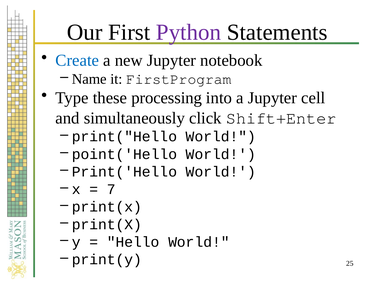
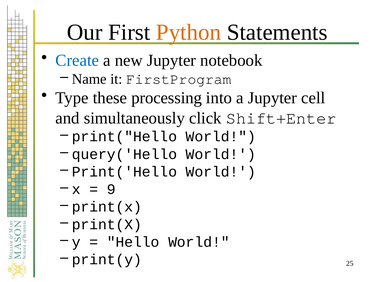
Python colour: purple -> orange
point('Hello: point('Hello -> query('Hello
7: 7 -> 9
